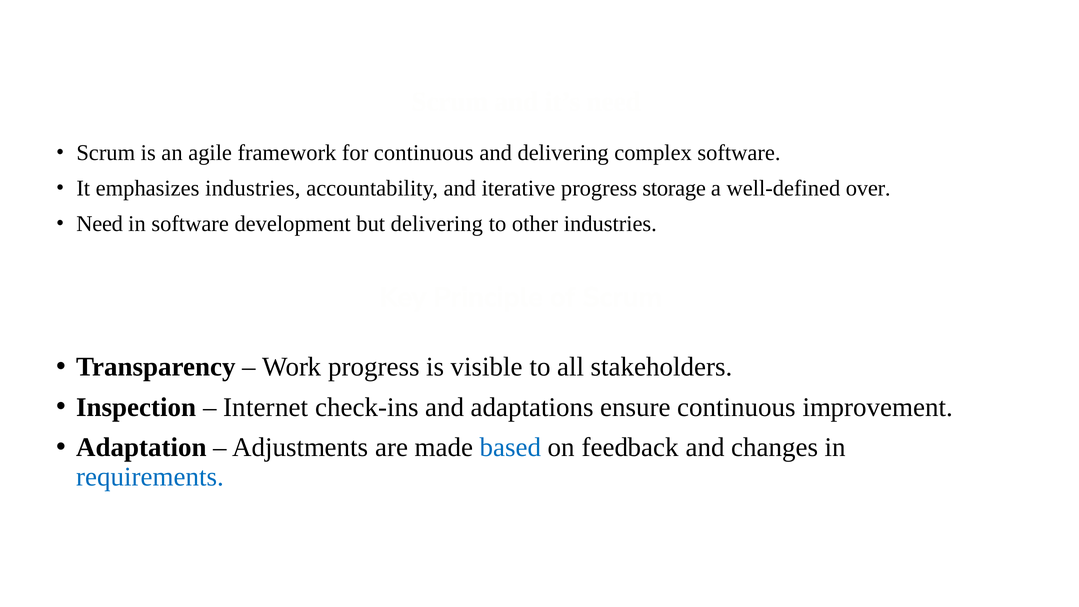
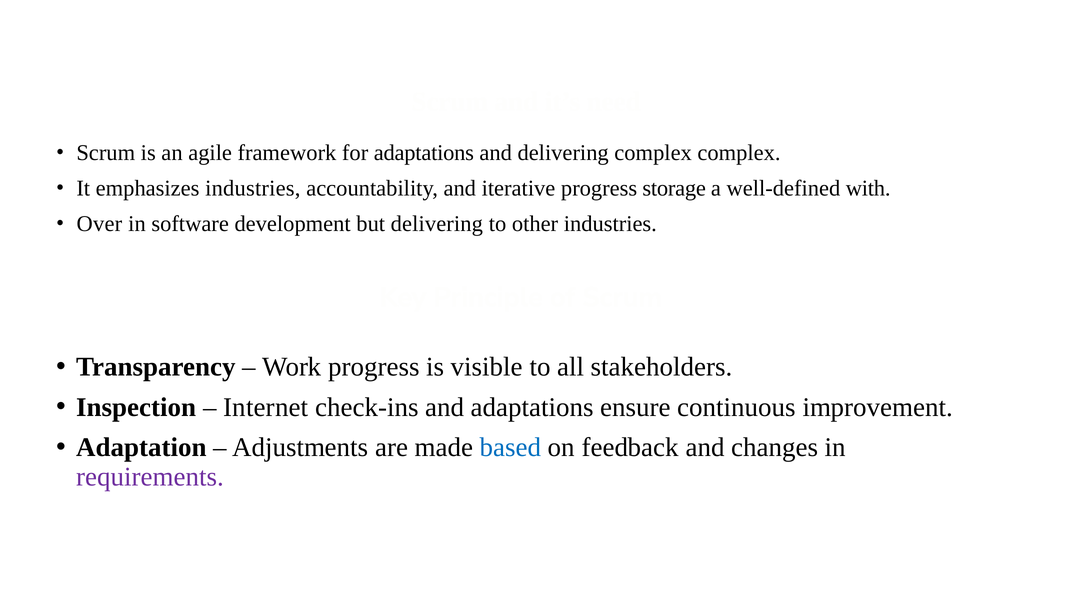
for continuous: continuous -> adaptations
complex software: software -> complex
over: over -> with
Need at (100, 224): Need -> Over
requirements colour: blue -> purple
